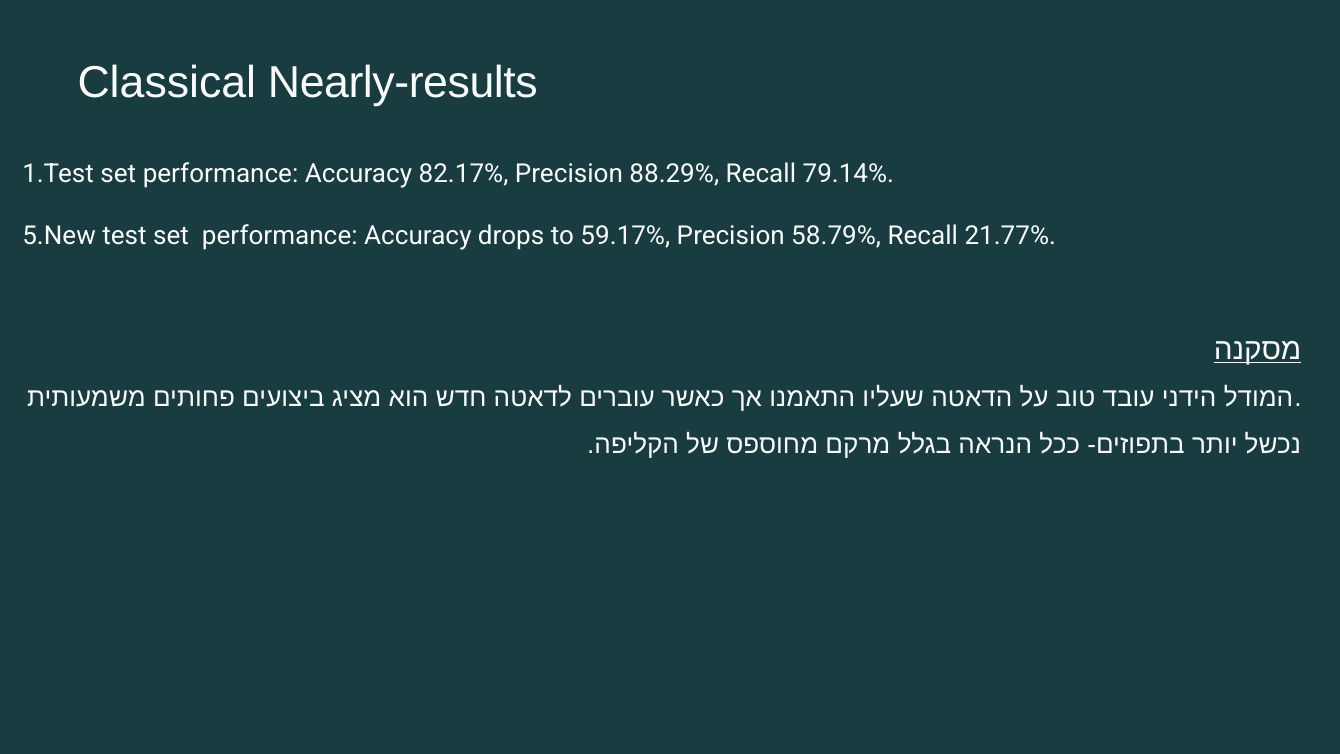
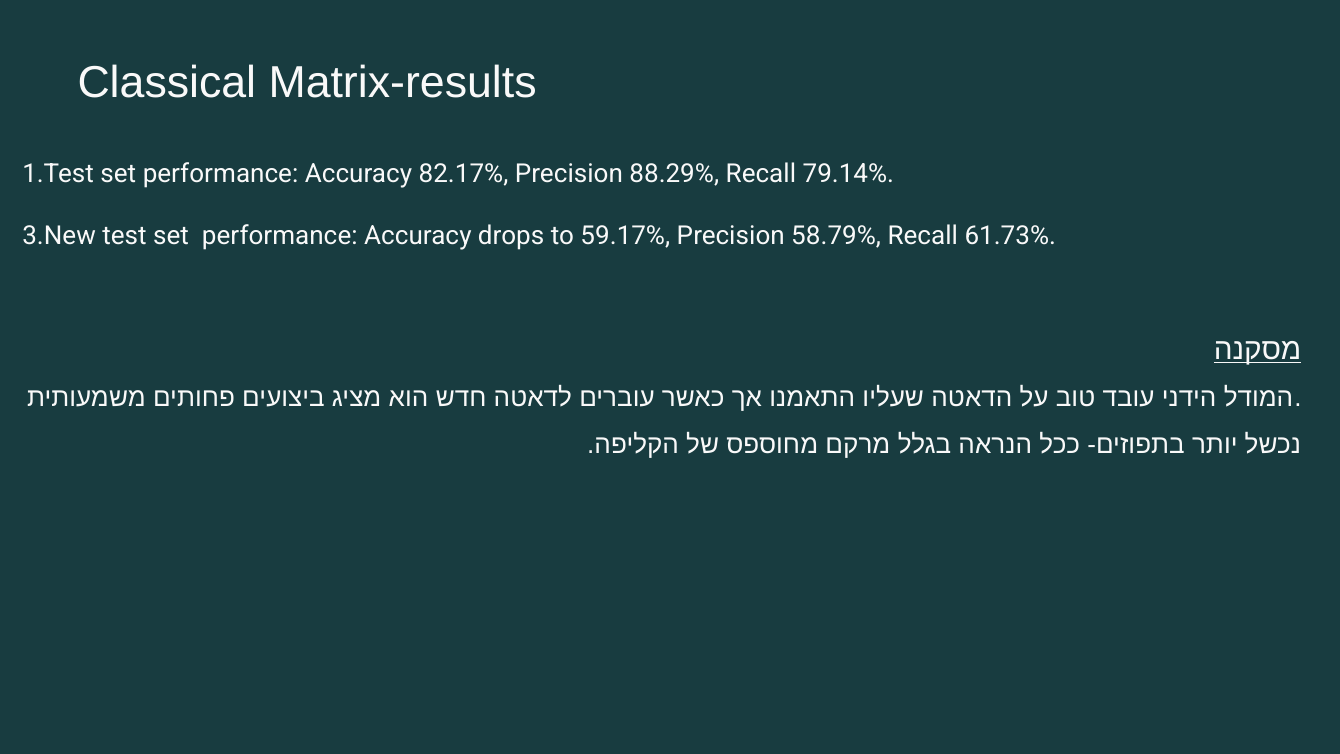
Nearly-results: Nearly-results -> Matrix-results
5.New: 5.New -> 3.New
21.77%: 21.77% -> 61.73%
